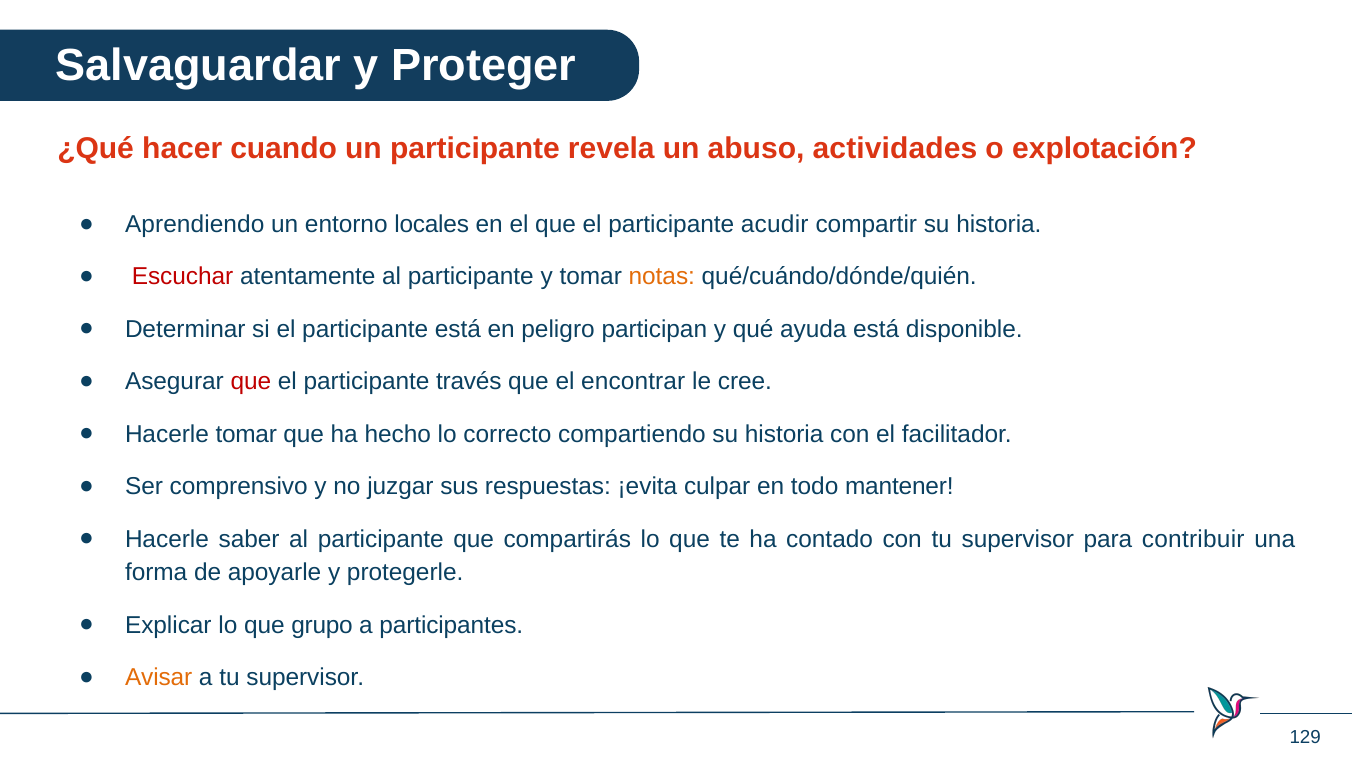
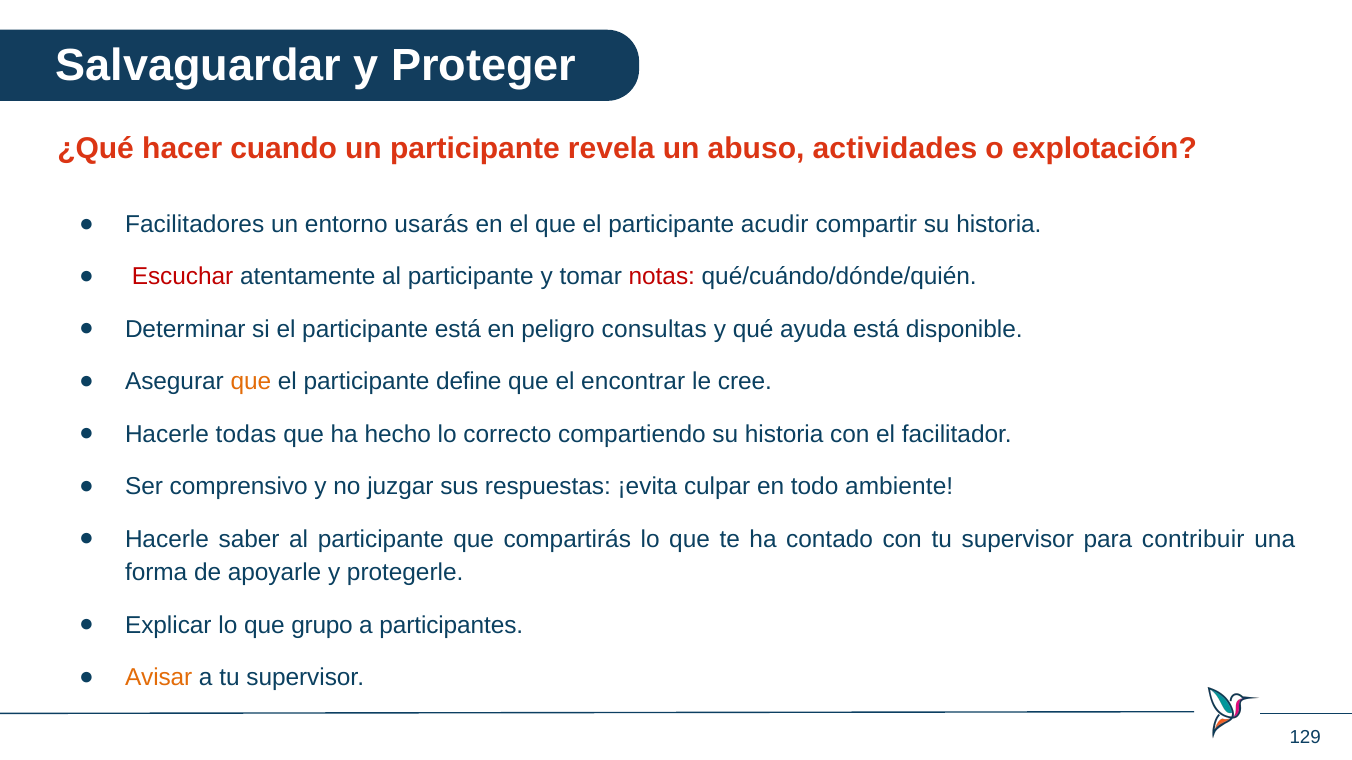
Aprendiendo: Aprendiendo -> Facilitadores
locales: locales -> usarás
notas colour: orange -> red
participan: participan -> consultas
que at (251, 382) colour: red -> orange
través: través -> define
Hacerle tomar: tomar -> todas
mantener: mantener -> ambiente
